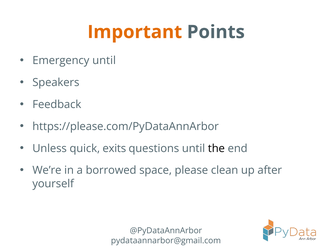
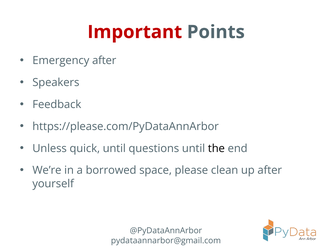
Important colour: orange -> red
Emergency until: until -> after
quick exits: exits -> until
